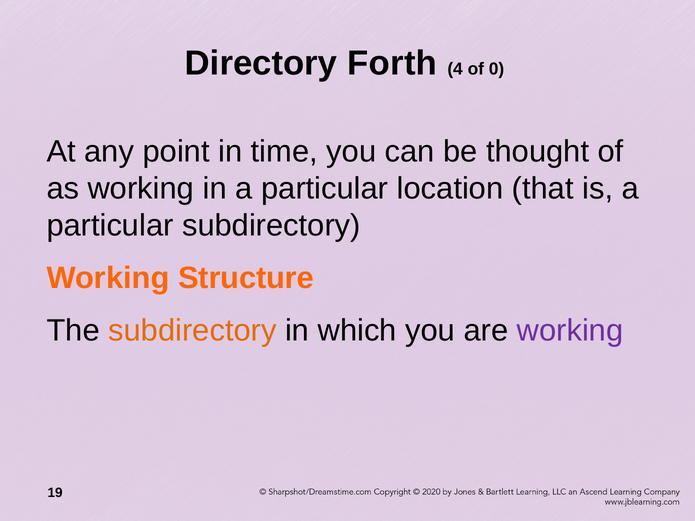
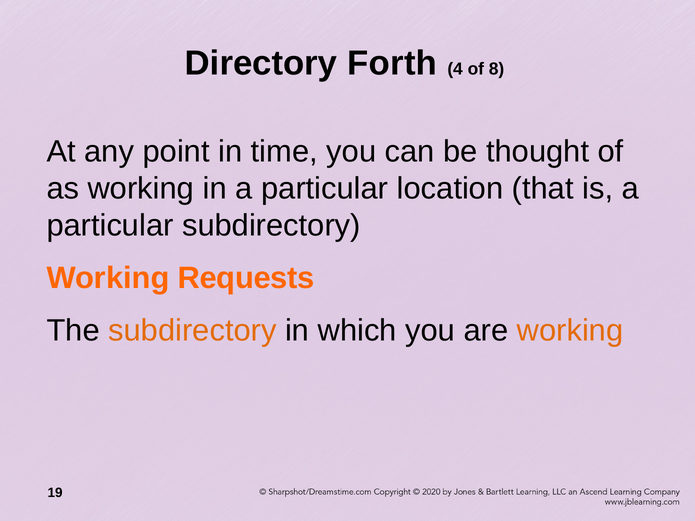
0: 0 -> 8
Structure: Structure -> Requests
working at (570, 331) colour: purple -> orange
